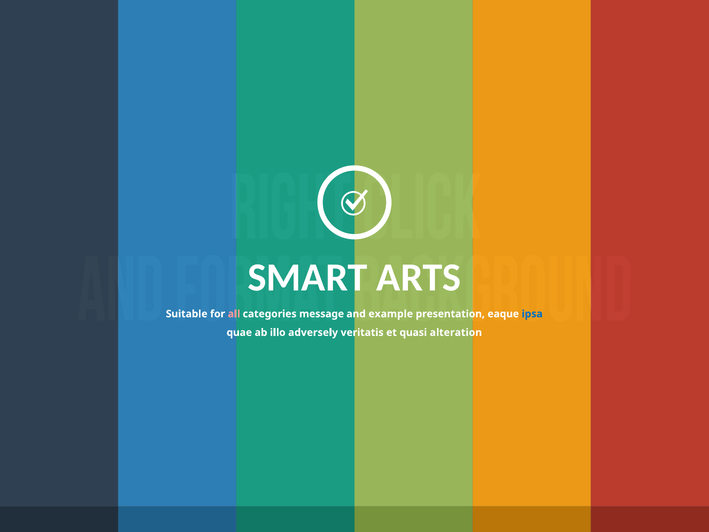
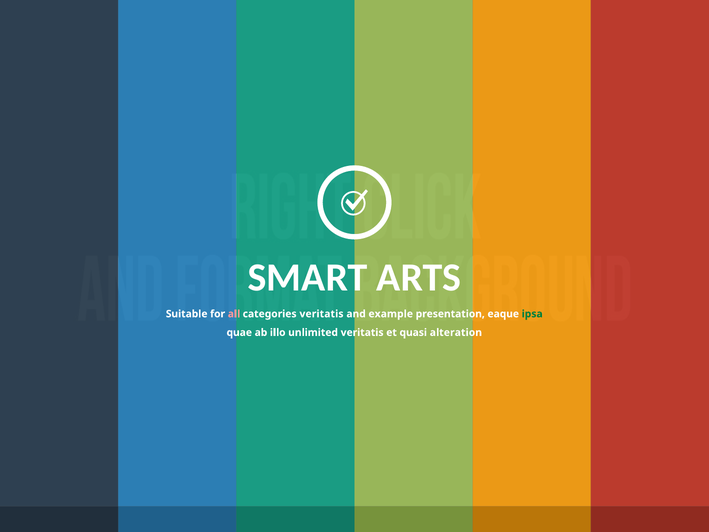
categories message: message -> veritatis
ipsa colour: blue -> green
adversely: adversely -> unlimited
